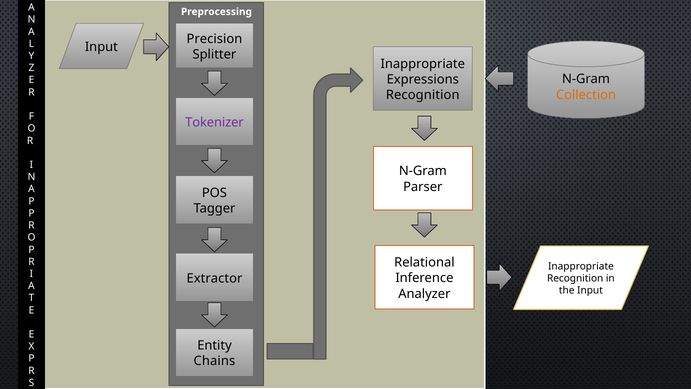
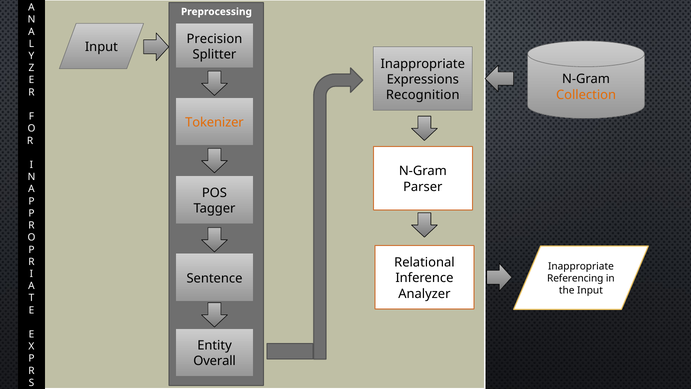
Tokenizer colour: purple -> orange
Extractor: Extractor -> Sentence
Recognition at (575, 278): Recognition -> Referencing
Chains: Chains -> Overall
